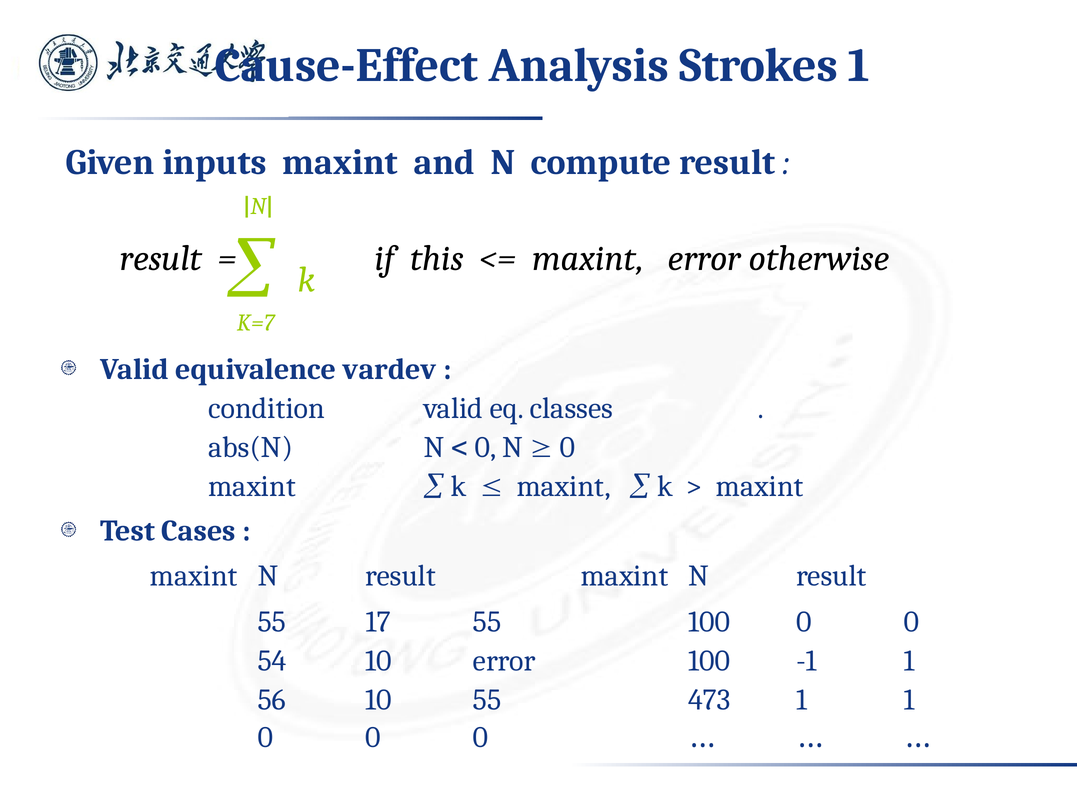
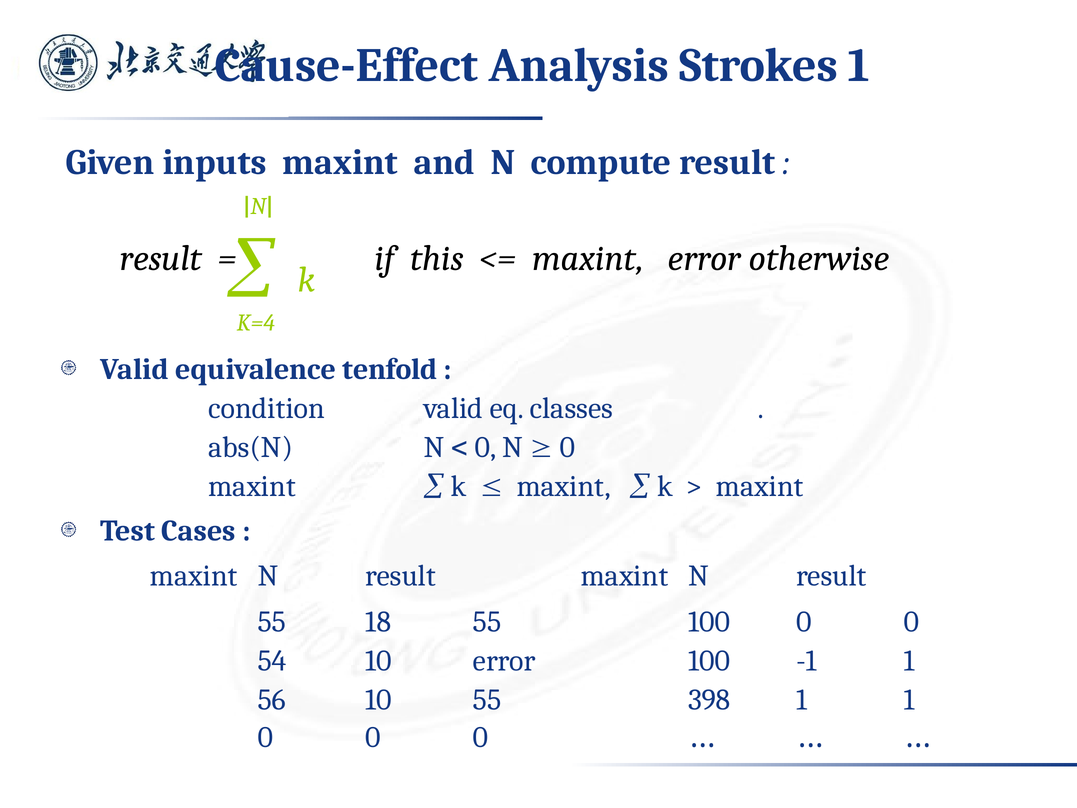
K=7: K=7 -> K=4
vardev: vardev -> tenfold
17: 17 -> 18
473: 473 -> 398
